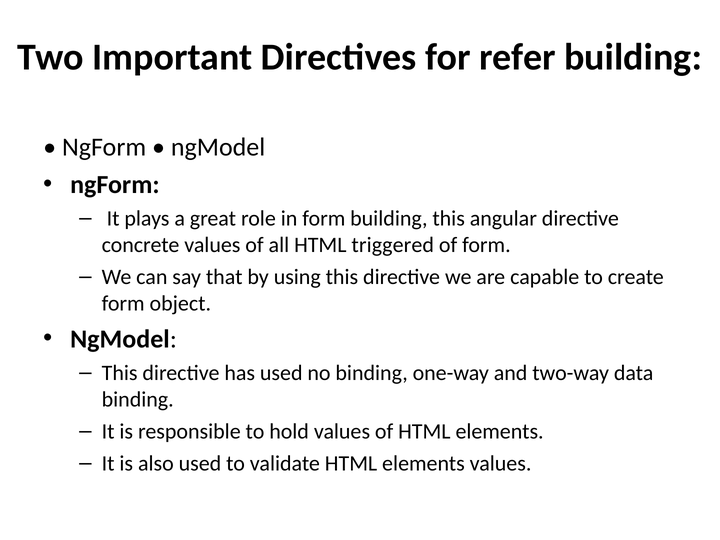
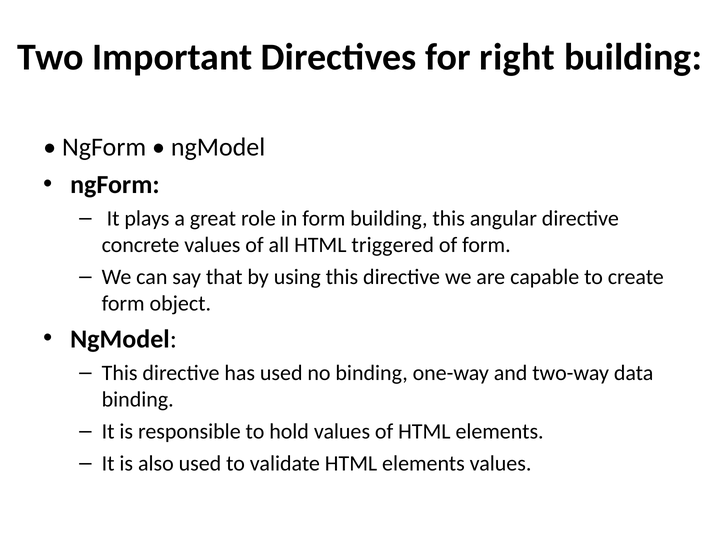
refer: refer -> right
